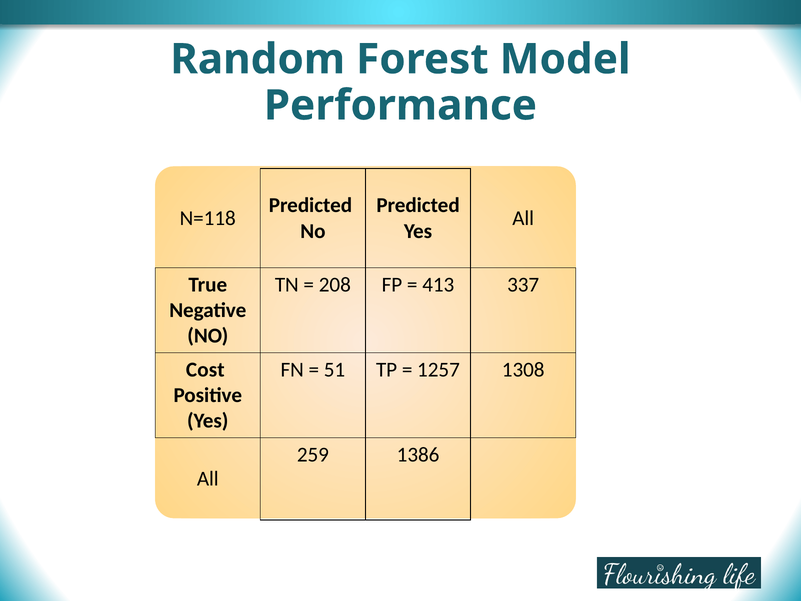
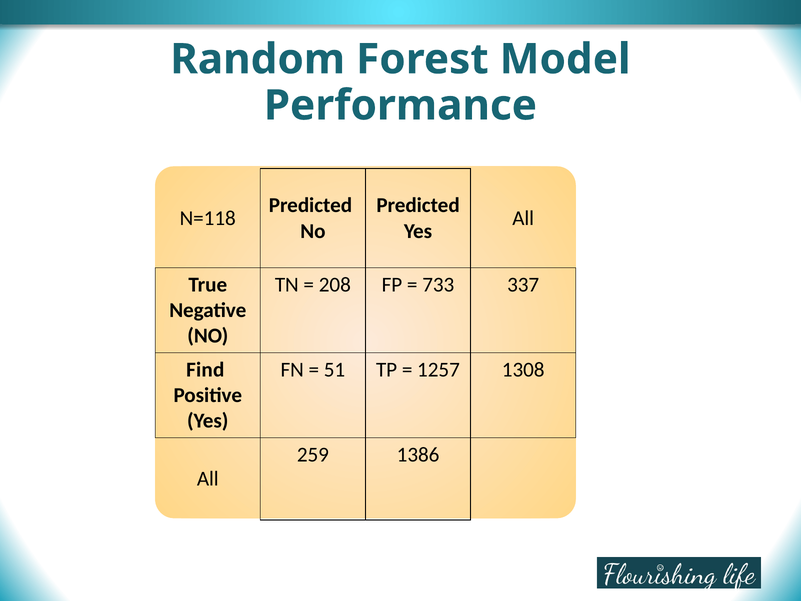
413: 413 -> 733
Cost: Cost -> Find
